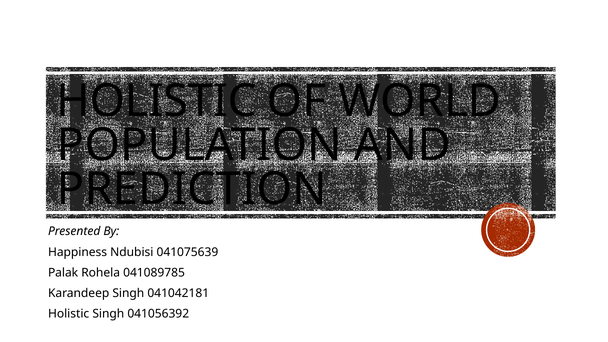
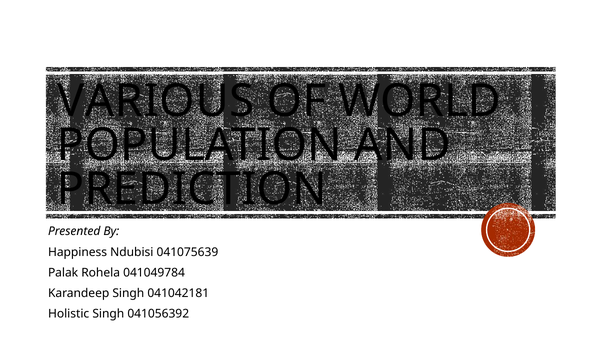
HOLISTIC at (156, 101): HOLISTIC -> VARIOUS
041089785: 041089785 -> 041049784
